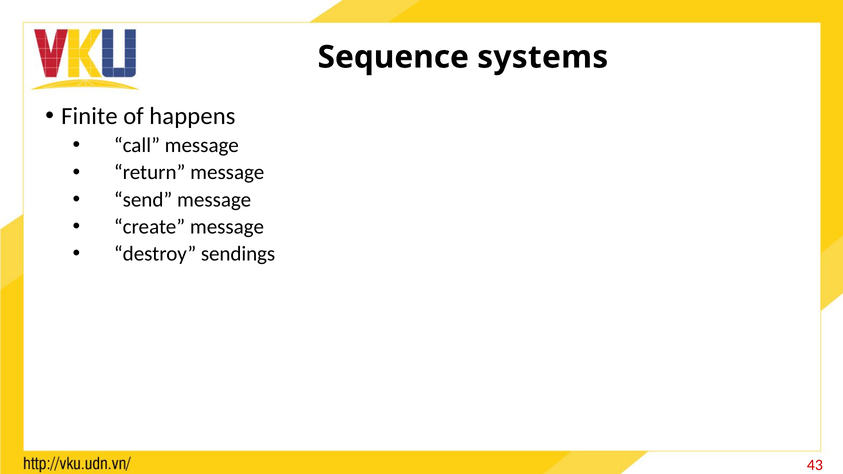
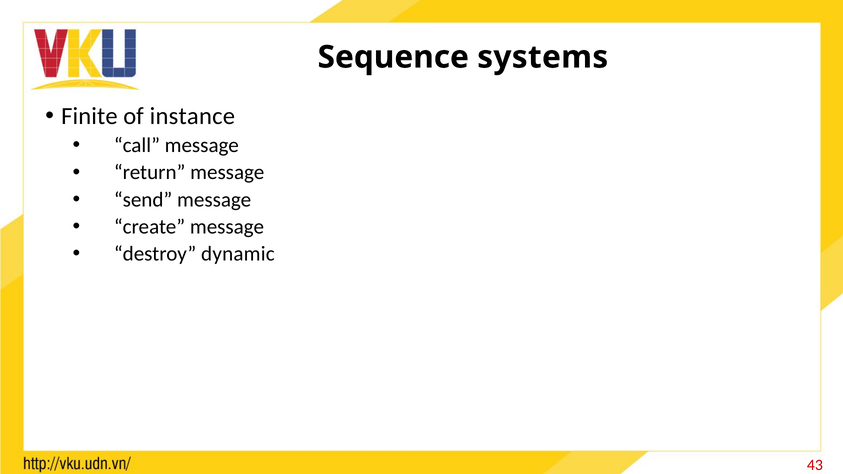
happens: happens -> instance
sendings: sendings -> dynamic
